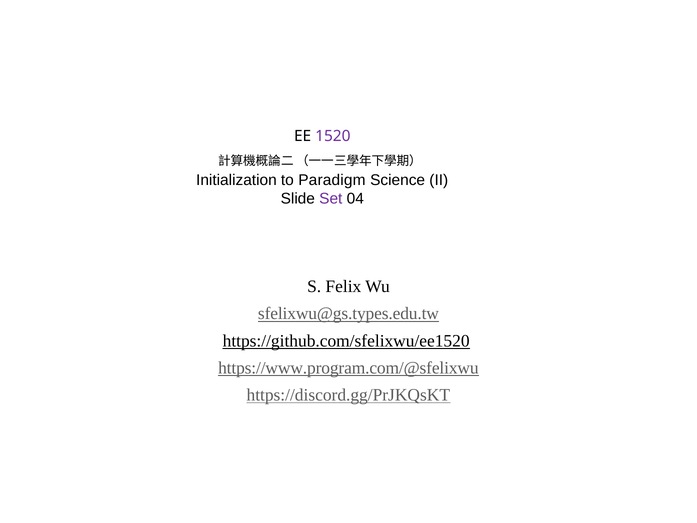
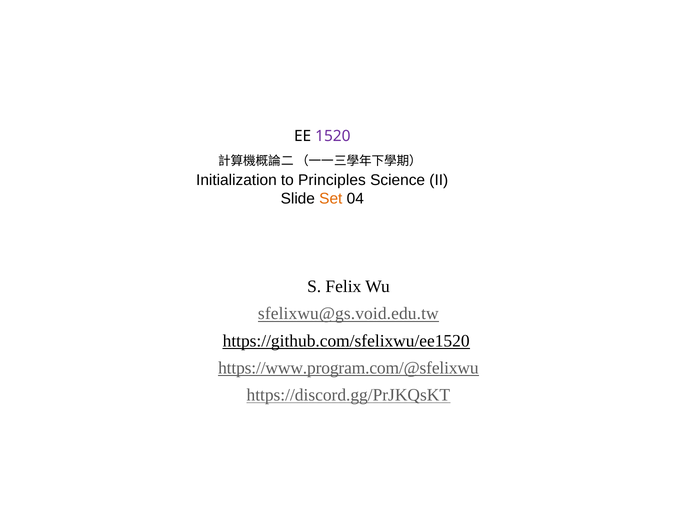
Paradigm: Paradigm -> Principles
Set colour: purple -> orange
sfelixwu@gs.types.edu.tw: sfelixwu@gs.types.edu.tw -> sfelixwu@gs.void.edu.tw
